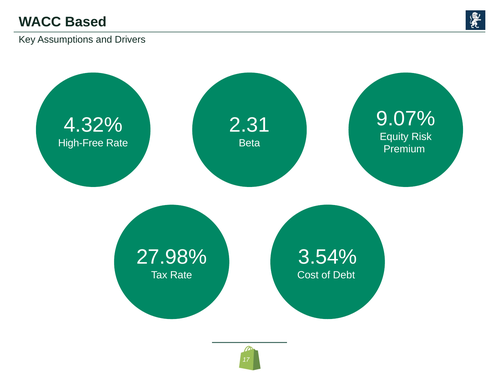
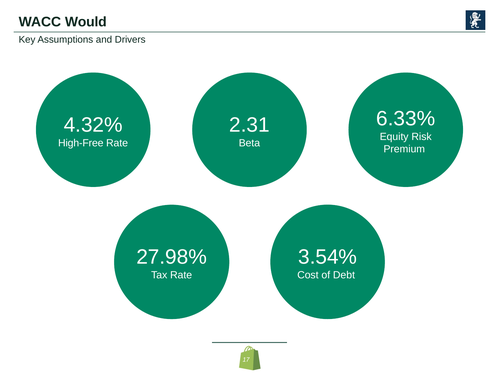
Based: Based -> Would
9.07%: 9.07% -> 6.33%
